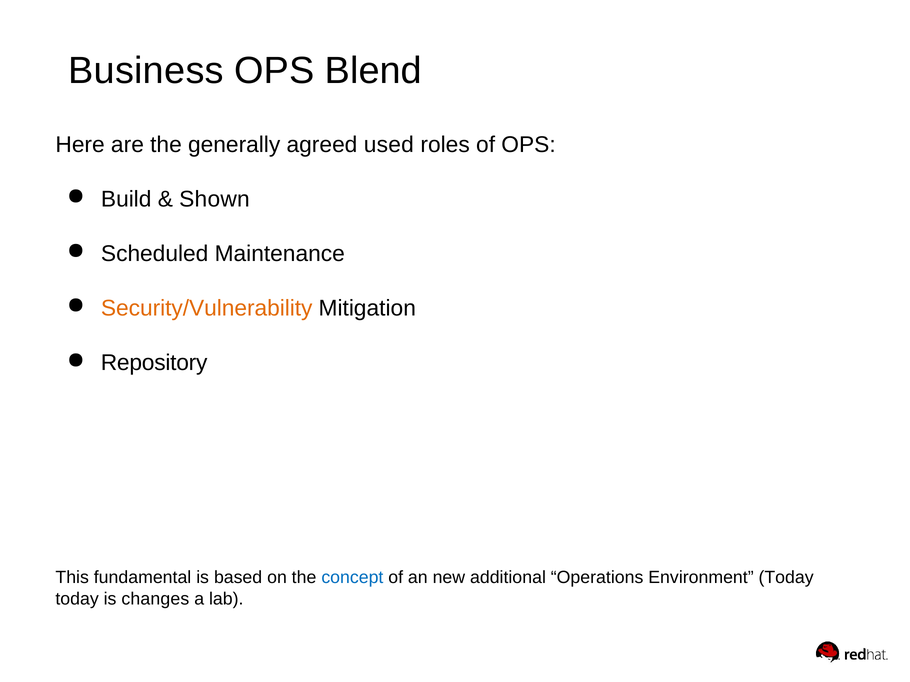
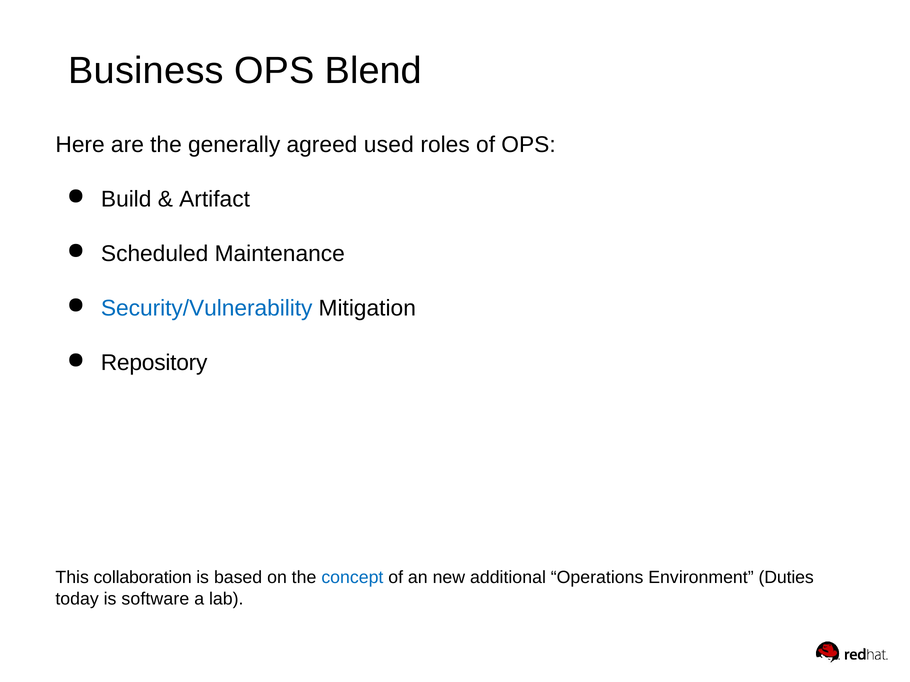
Shown: Shown -> Artifact
Security/Vulnerability colour: orange -> blue
fundamental: fundamental -> collaboration
Environment Today: Today -> Duties
changes: changes -> software
